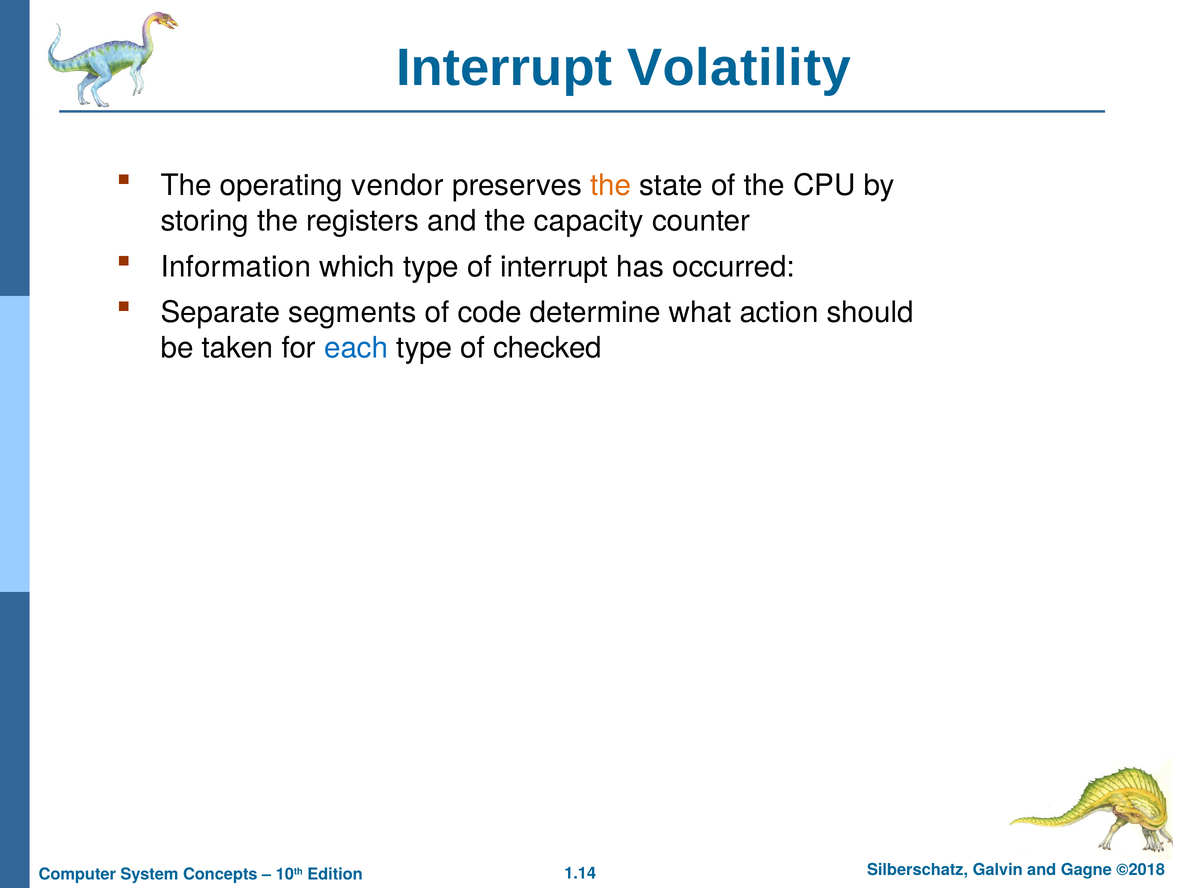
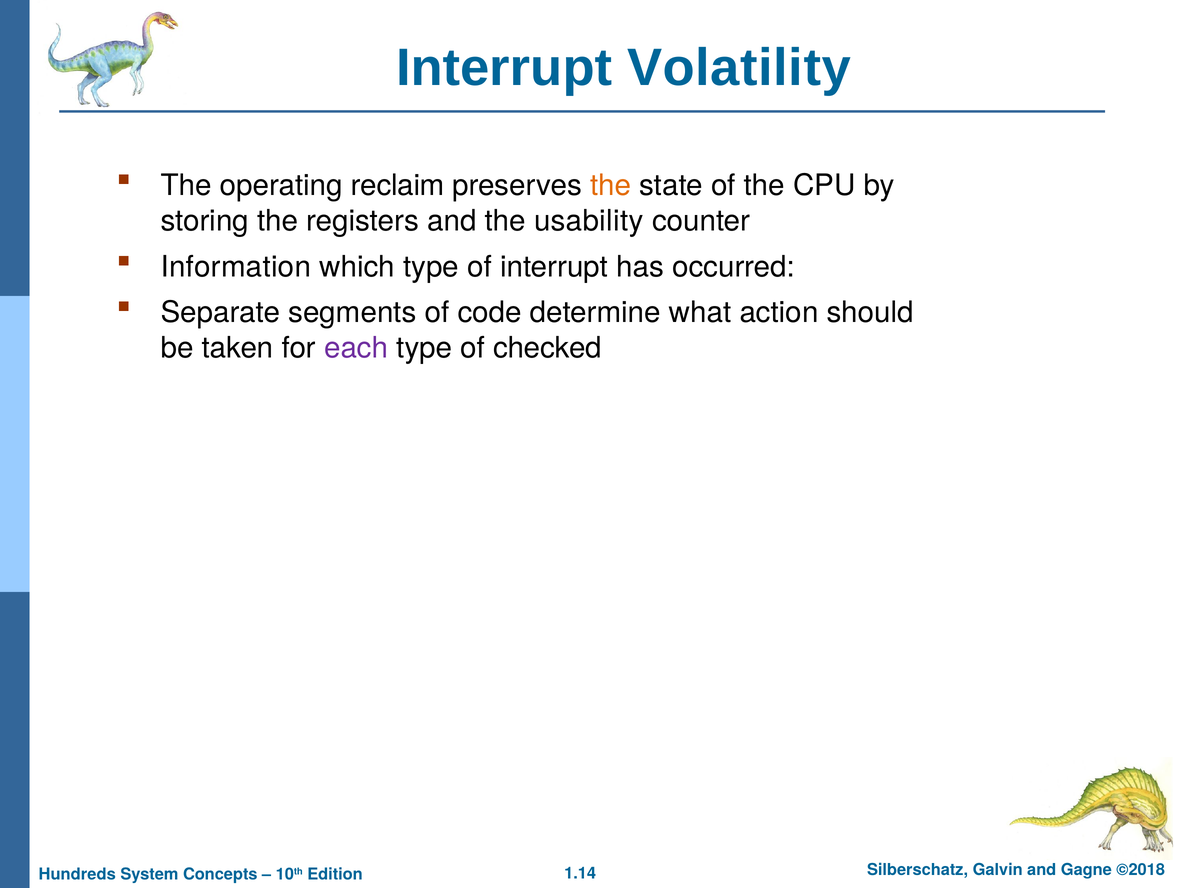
vendor: vendor -> reclaim
capacity: capacity -> usability
each colour: blue -> purple
Computer: Computer -> Hundreds
